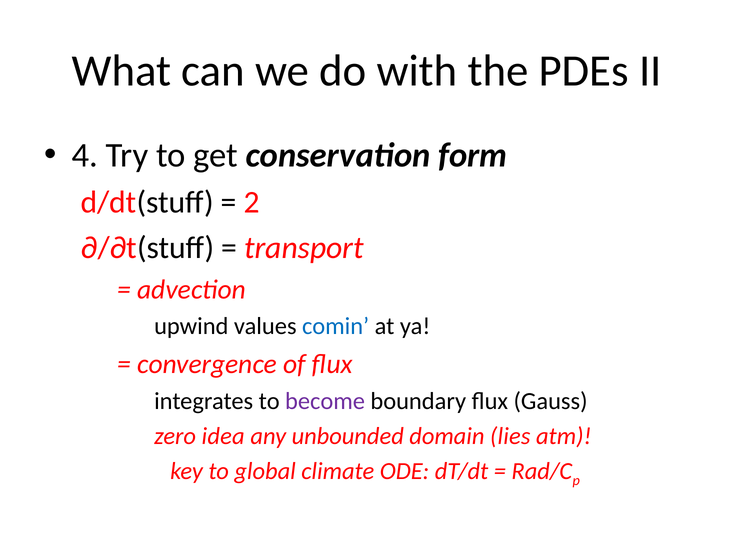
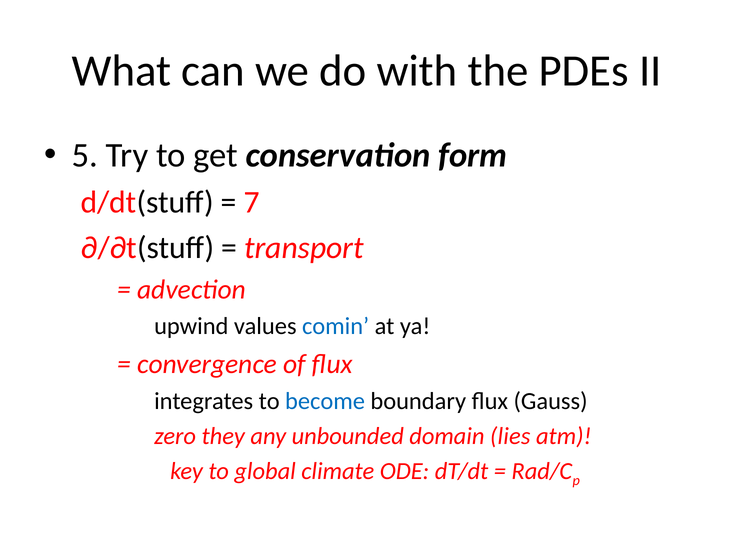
4: 4 -> 5
2: 2 -> 7
become colour: purple -> blue
idea: idea -> they
